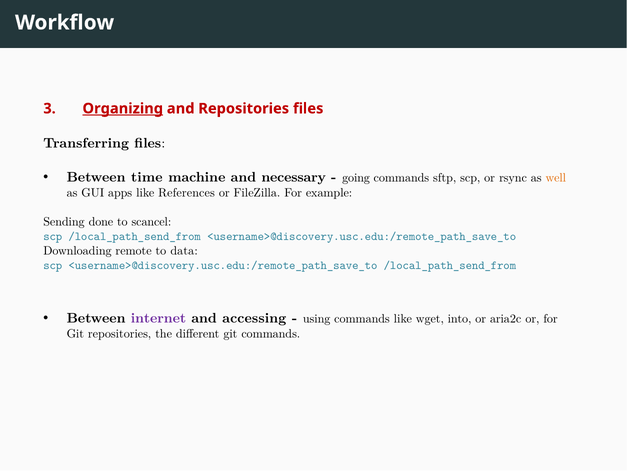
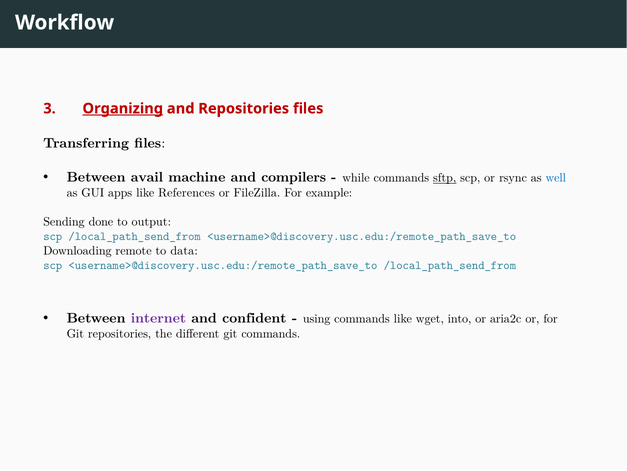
time: time -> avail
necessary: necessary -> compilers
going: going -> while
sftp underline: none -> present
well colour: orange -> blue
scancel: scancel -> output
accessing: accessing -> confident
